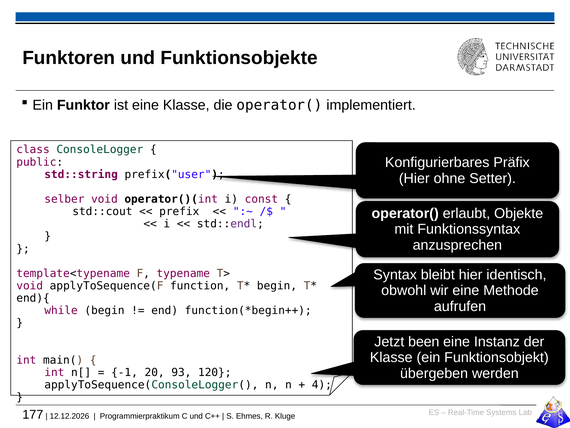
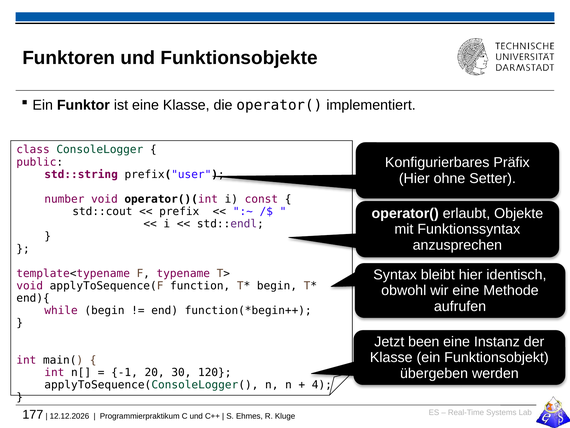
selber: selber -> number
93: 93 -> 30
